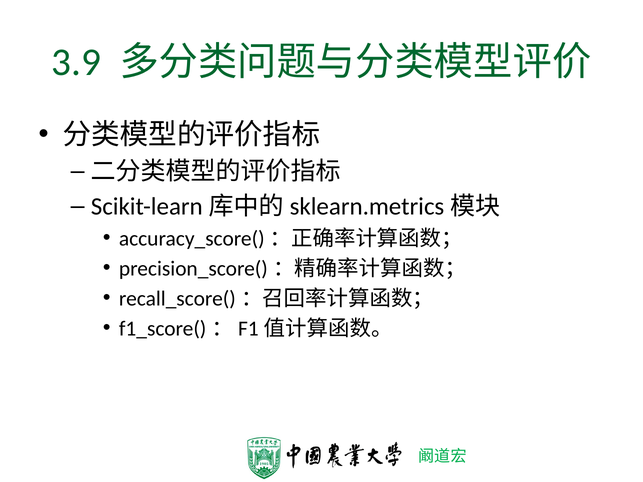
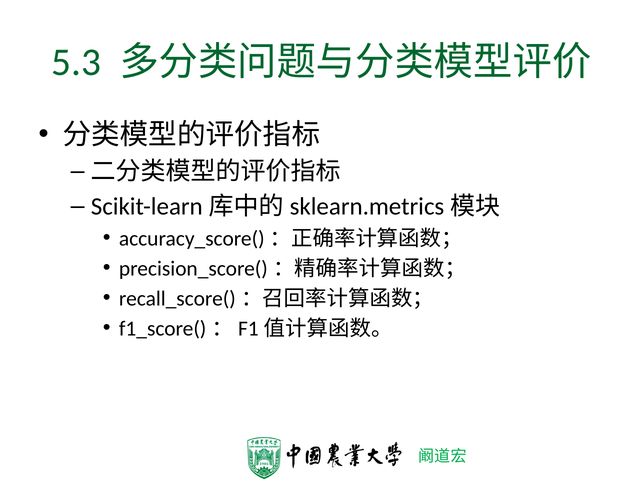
3.9: 3.9 -> 5.3
